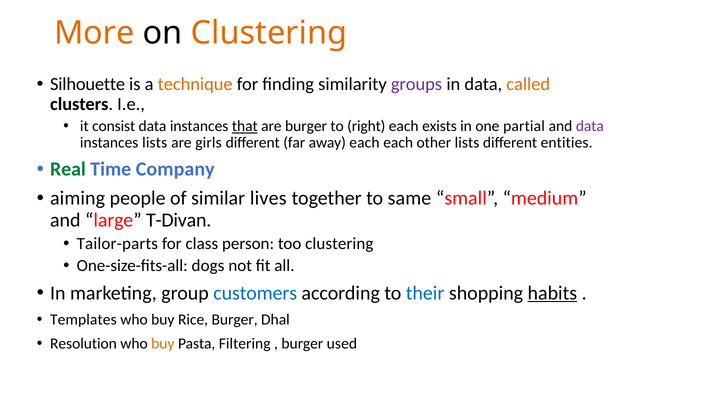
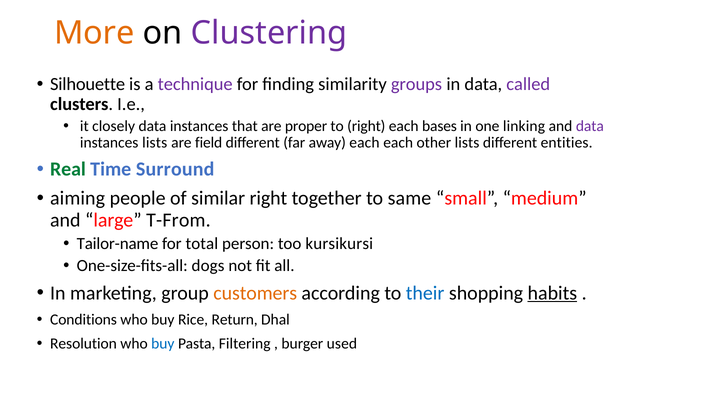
Clustering at (269, 33) colour: orange -> purple
technique colour: orange -> purple
called colour: orange -> purple
consist: consist -> closely
that underline: present -> none
are burger: burger -> proper
exists: exists -> bases
partial: partial -> linking
girls: girls -> field
Company: Company -> Surround
similar lives: lives -> right
T-Divan: T-Divan -> T-From
Tailor-parts: Tailor-parts -> Tailor-name
class: class -> total
too clustering: clustering -> kursikursi
customers colour: blue -> orange
Templates: Templates -> Conditions
Rice Burger: Burger -> Return
buy at (163, 344) colour: orange -> blue
